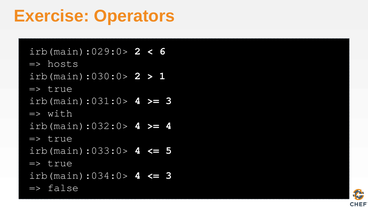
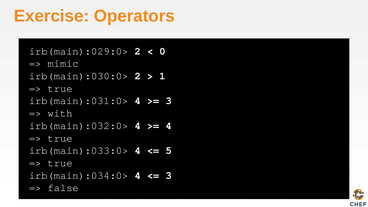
6: 6 -> 0
hosts: hosts -> mimic
